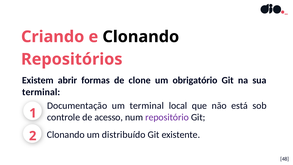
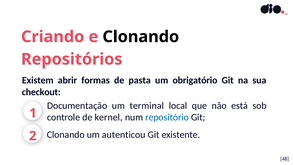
clone: clone -> pasta
terminal at (41, 92): terminal -> checkout
acesso: acesso -> kernel
repositório colour: purple -> blue
distribuído: distribuído -> autenticou
